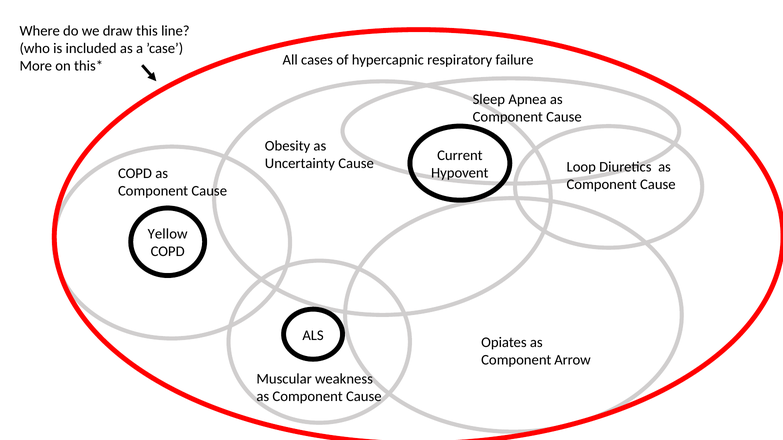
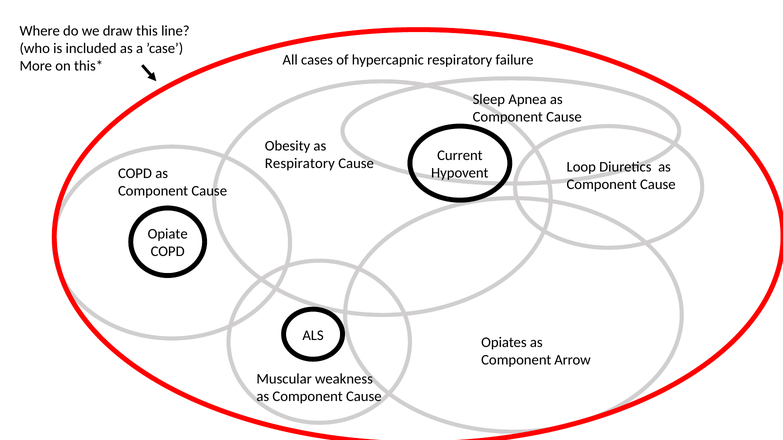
Uncertainty at (300, 164): Uncertainty -> Respiratory
Yellow: Yellow -> Opiate
